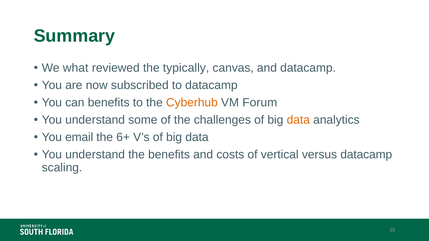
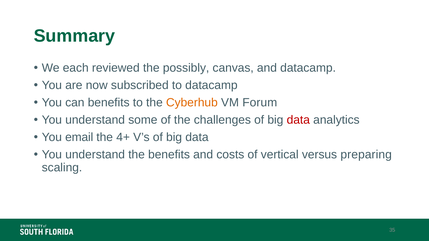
what: what -> each
typically: typically -> possibly
data at (298, 120) colour: orange -> red
6+: 6+ -> 4+
versus datacamp: datacamp -> preparing
